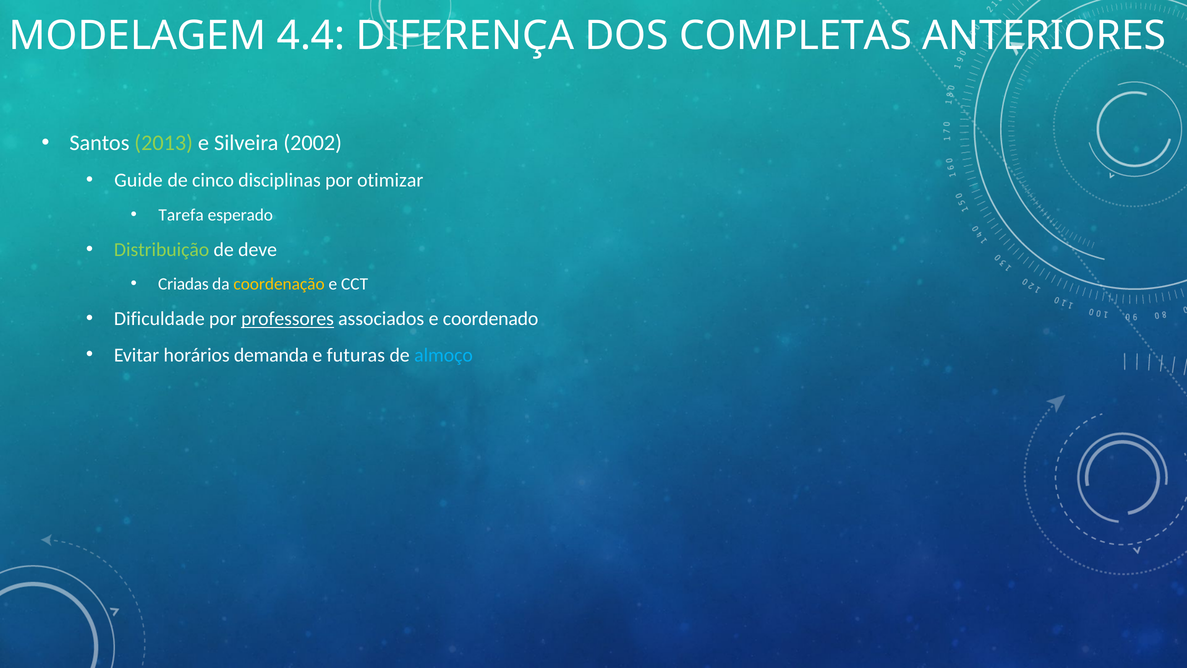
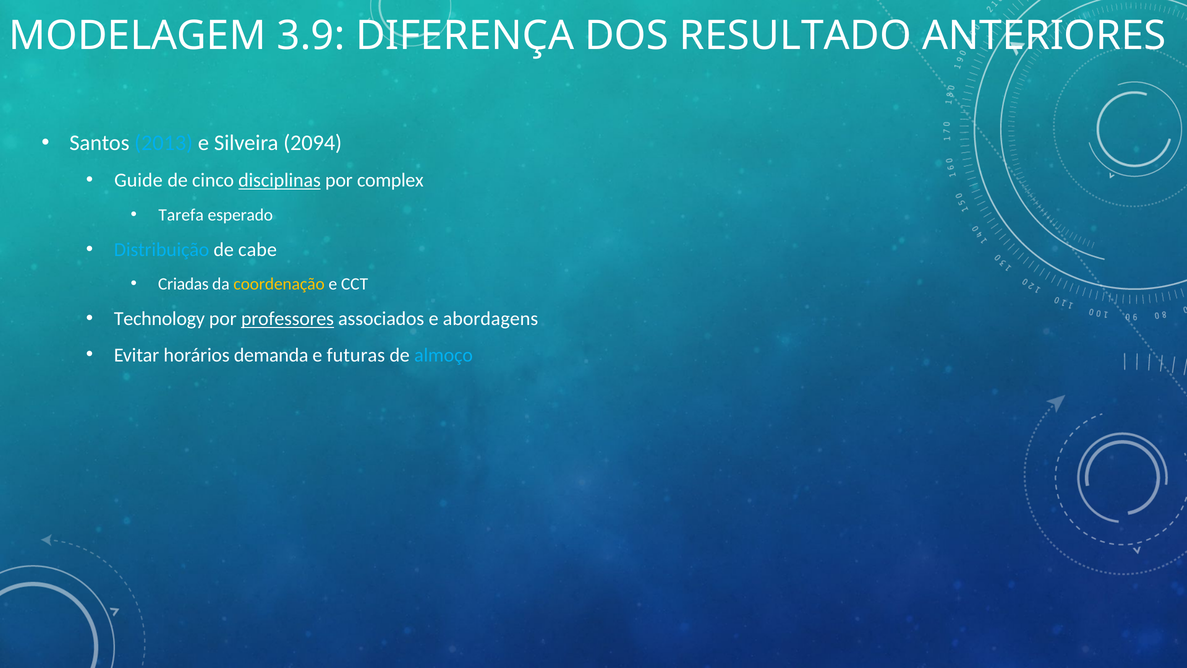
4.4: 4.4 -> 3.9
COMPLETAS: COMPLETAS -> RESULTADO
2013 colour: light green -> light blue
2002: 2002 -> 2094
disciplinas underline: none -> present
otimizar: otimizar -> complex
Distribuição colour: light green -> light blue
deve: deve -> cabe
Dificuldade: Dificuldade -> Technology
coordenado: coordenado -> abordagens
